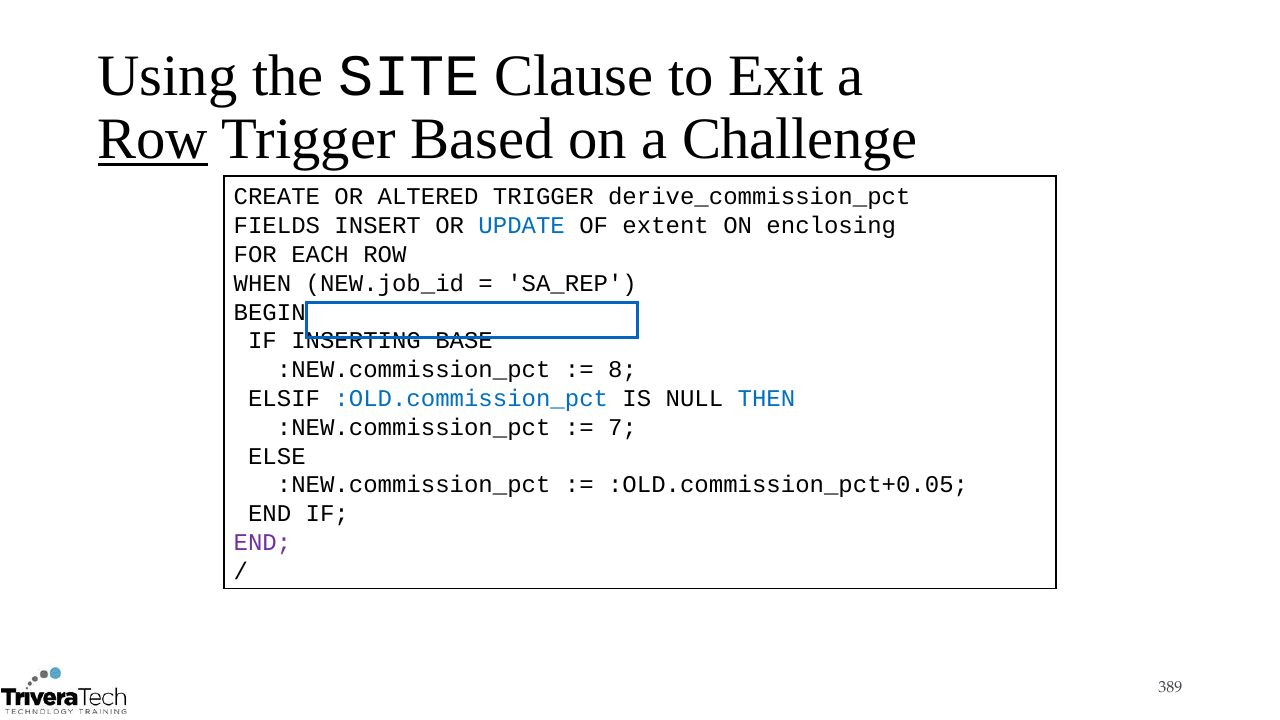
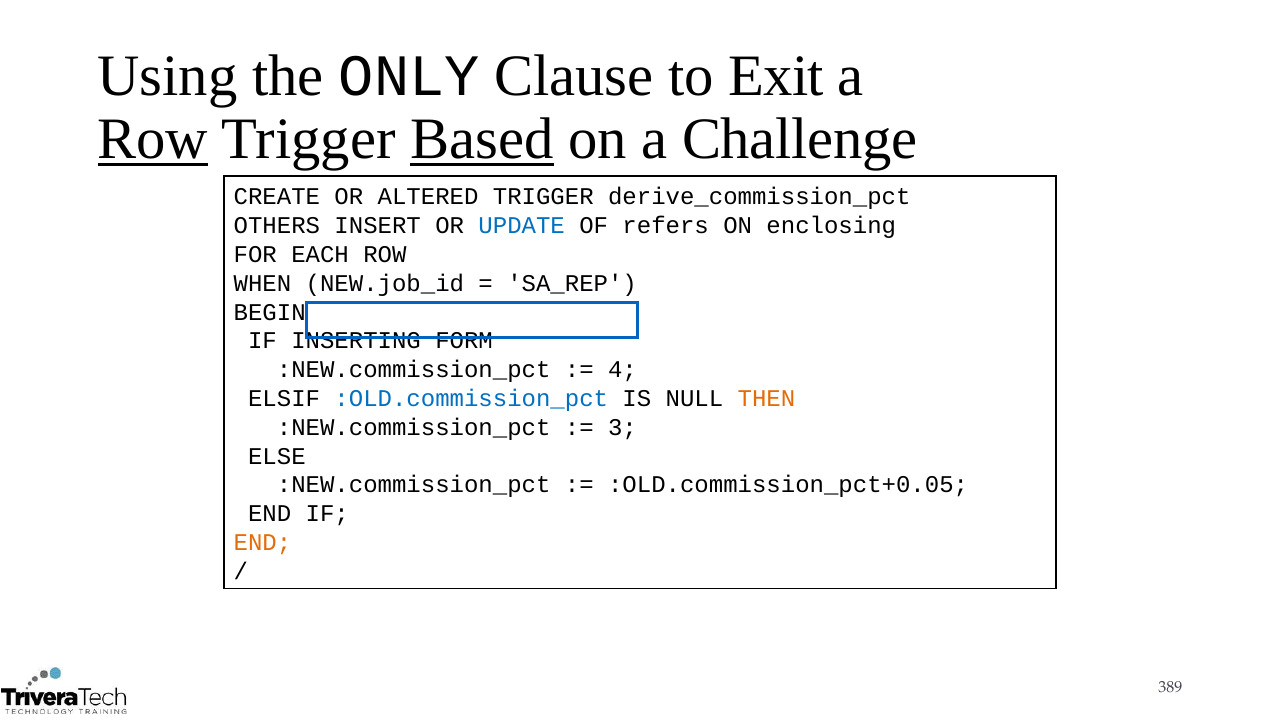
SITE: SITE -> ONLY
Based underline: none -> present
FIELDS: FIELDS -> OTHERS
extent: extent -> refers
BASE: BASE -> FORM
8: 8 -> 4
THEN colour: blue -> orange
7: 7 -> 3
END at (262, 542) colour: purple -> orange
